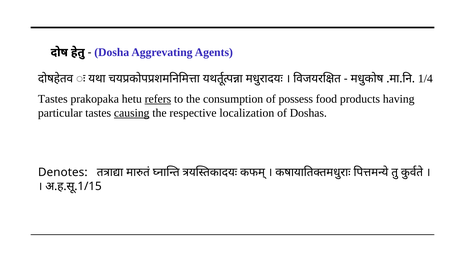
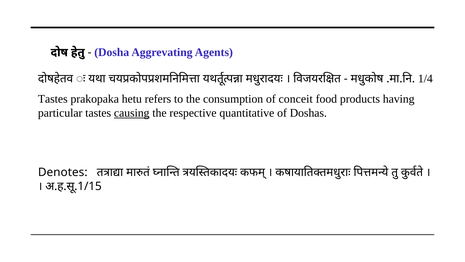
refers underline: present -> none
possess: possess -> conceit
localization: localization -> quantitative
